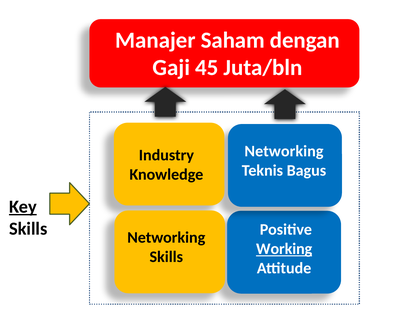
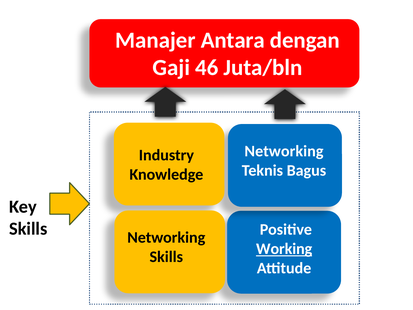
Saham: Saham -> Antara
45: 45 -> 46
Key underline: present -> none
